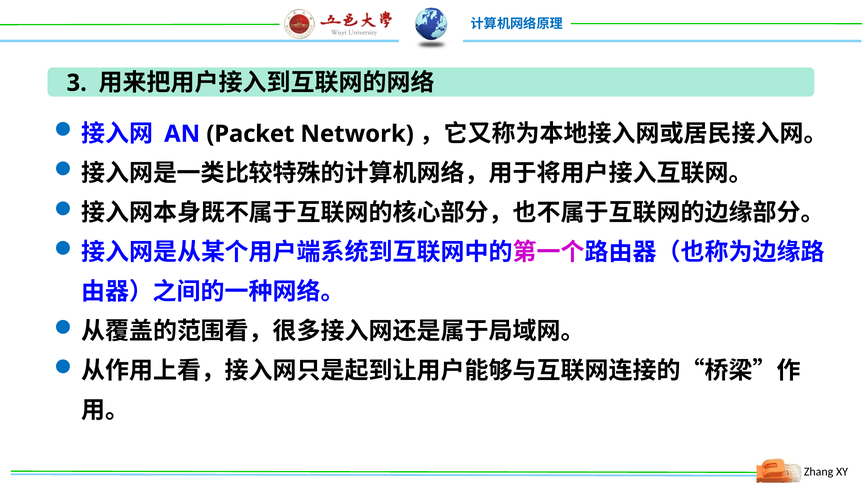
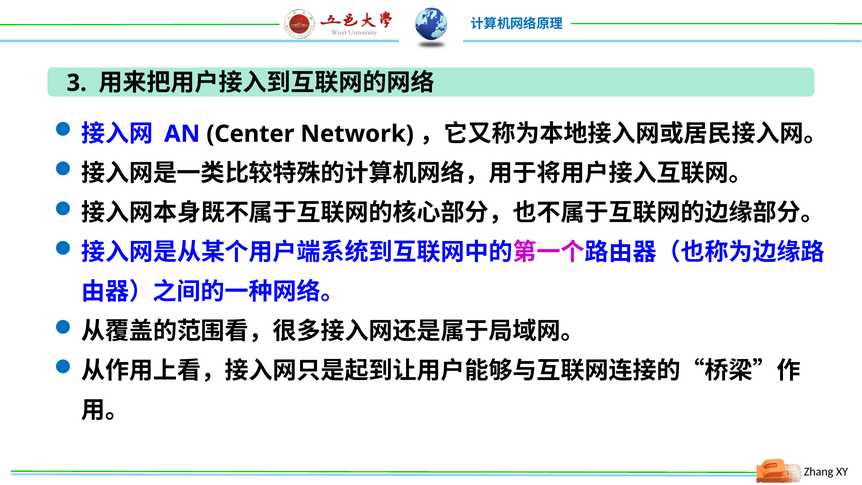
Packet: Packet -> Center
